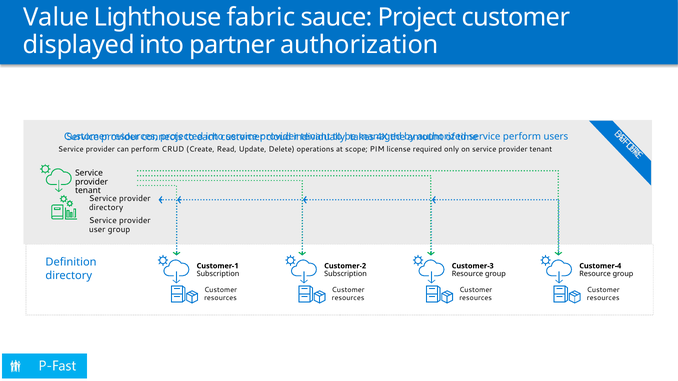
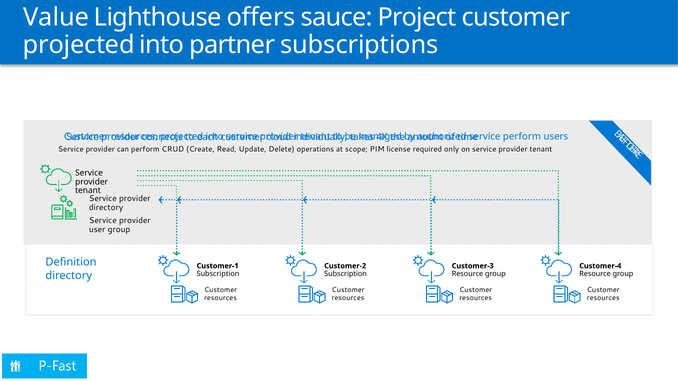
fabric: fabric -> offers
displayed at (79, 45): displayed -> projected
authorization: authorization -> subscriptions
